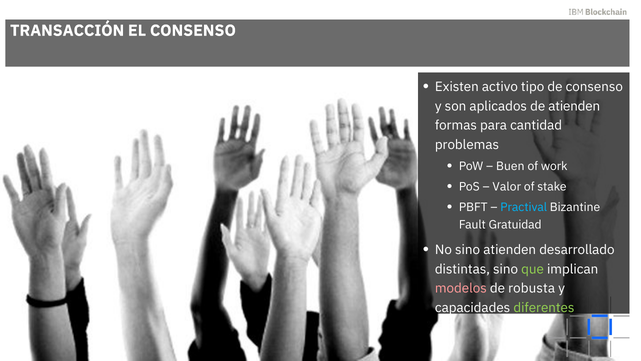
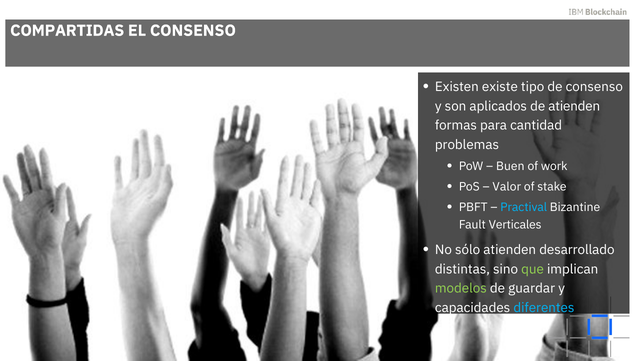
TRANSACCIÓN: TRANSACCIÓN -> COMPARTIDAS
activo: activo -> existe
Gratuidad: Gratuidad -> Verticales
No sino: sino -> sólo
modelos colour: pink -> light green
robusta: robusta -> guardar
diferentes colour: light green -> light blue
